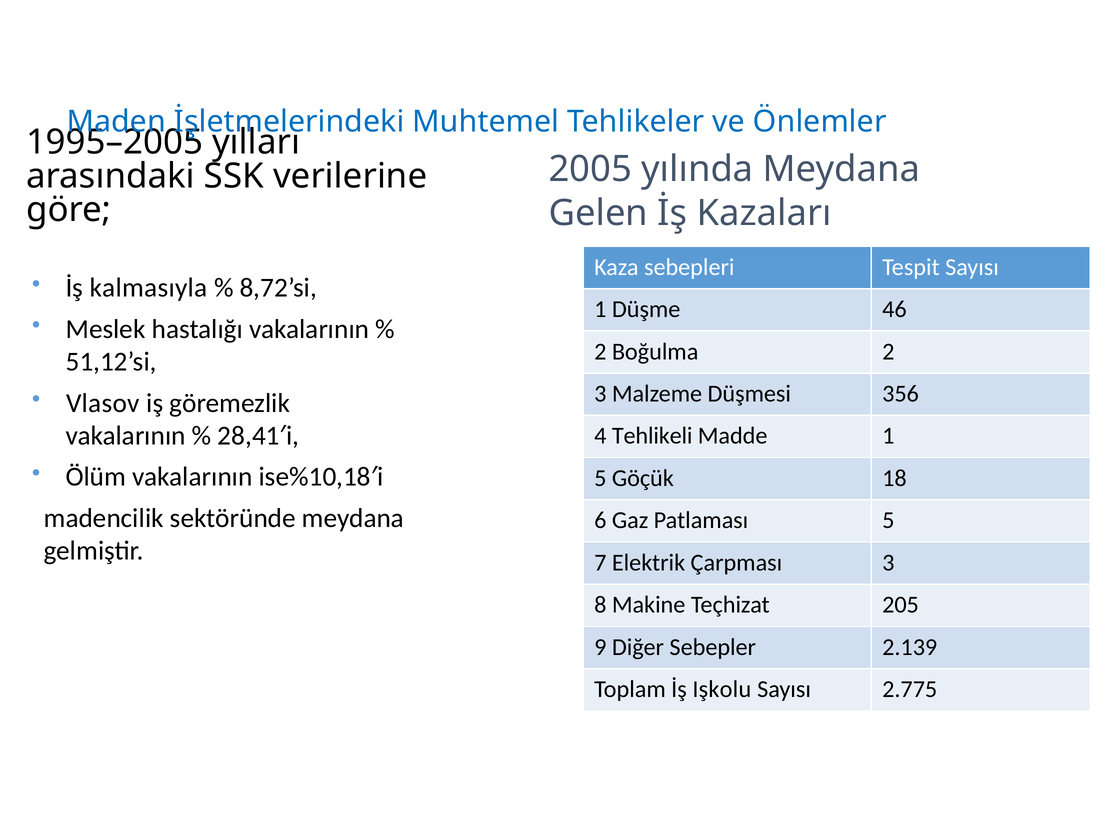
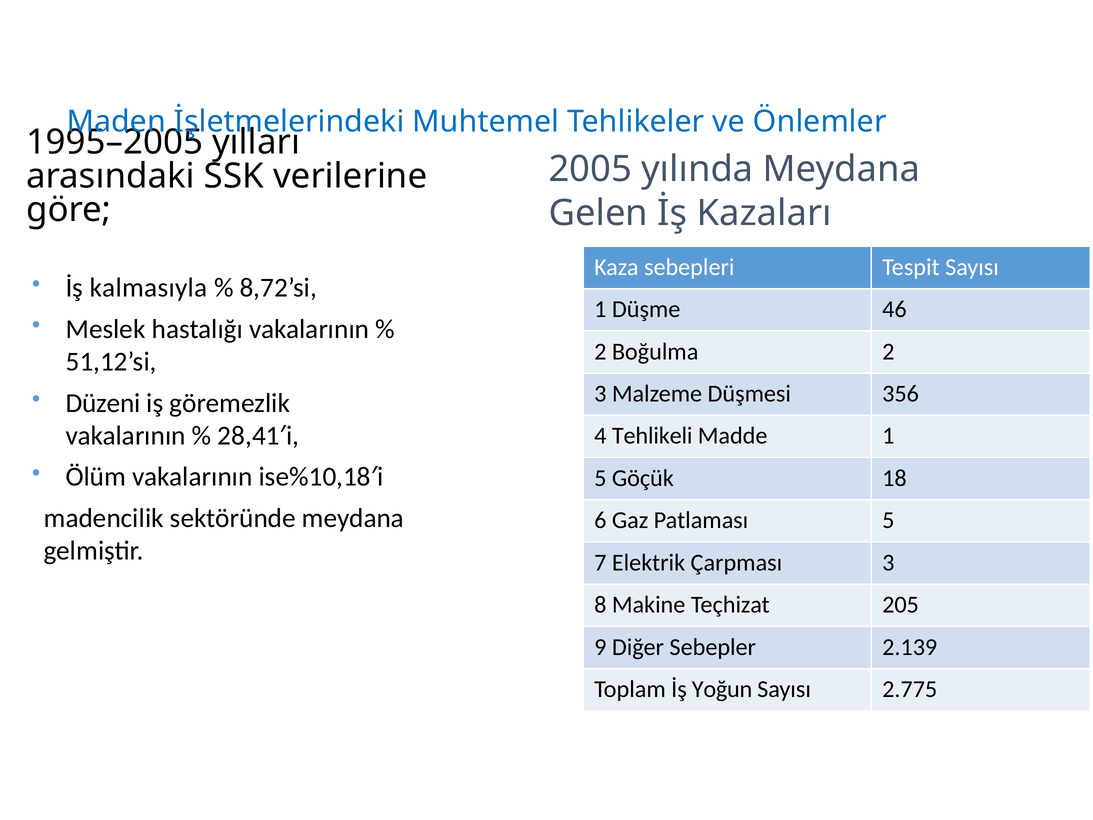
Vlasov: Vlasov -> Düzeni
Işkolu: Işkolu -> Yoğun
